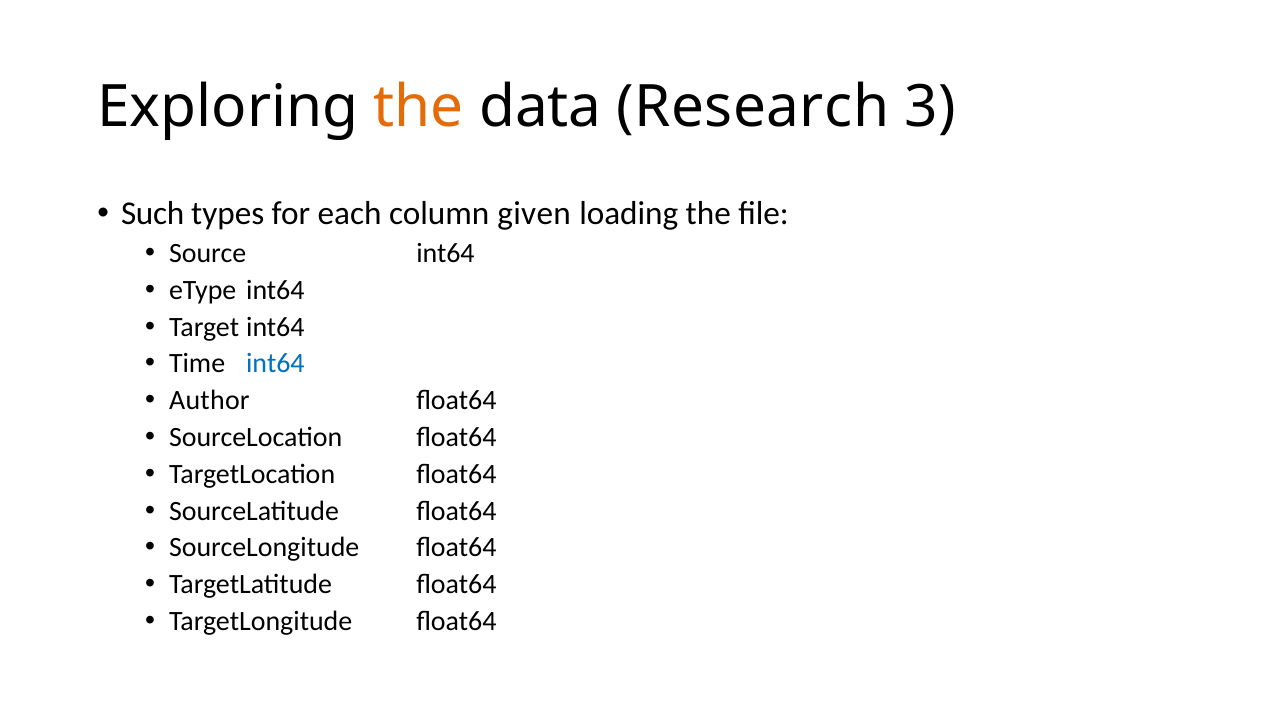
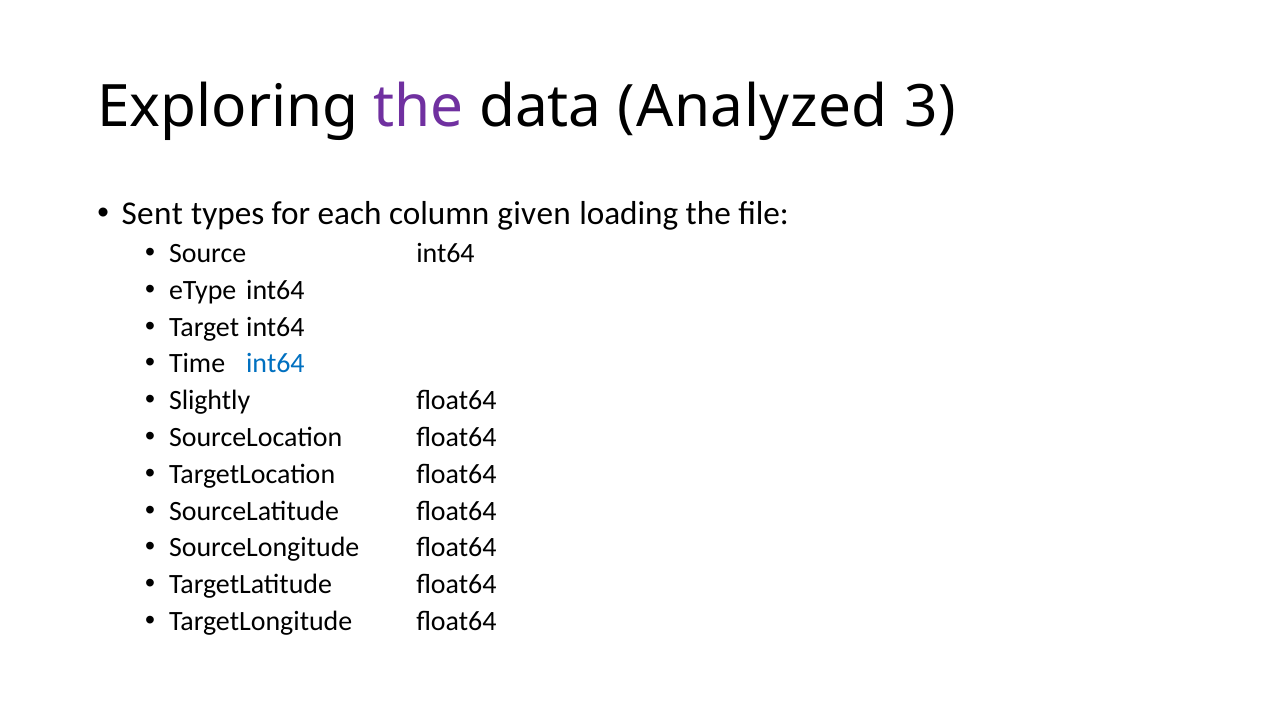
the at (419, 107) colour: orange -> purple
Research: Research -> Analyzed
Such: Such -> Sent
Author: Author -> Slightly
